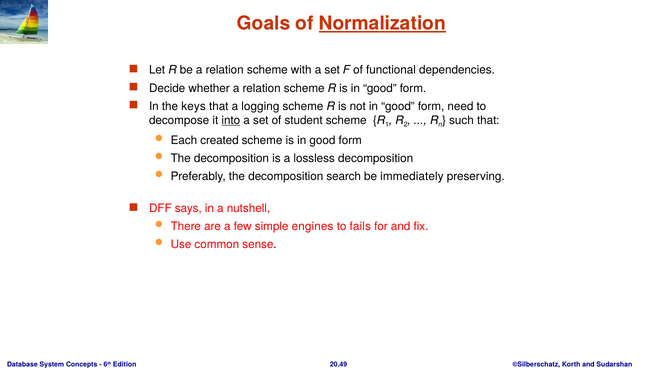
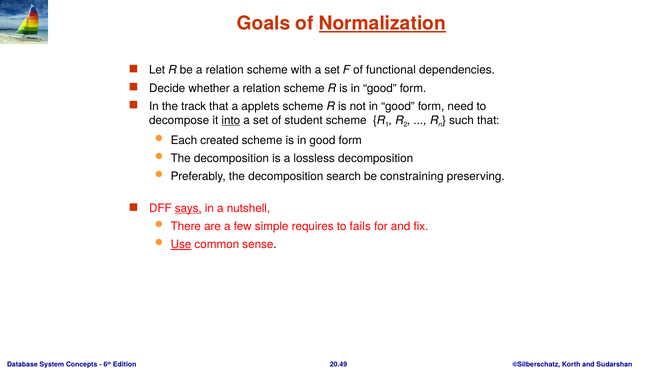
keys: keys -> track
logging: logging -> applets
immediately: immediately -> constraining
says underline: none -> present
engines: engines -> requires
Use underline: none -> present
